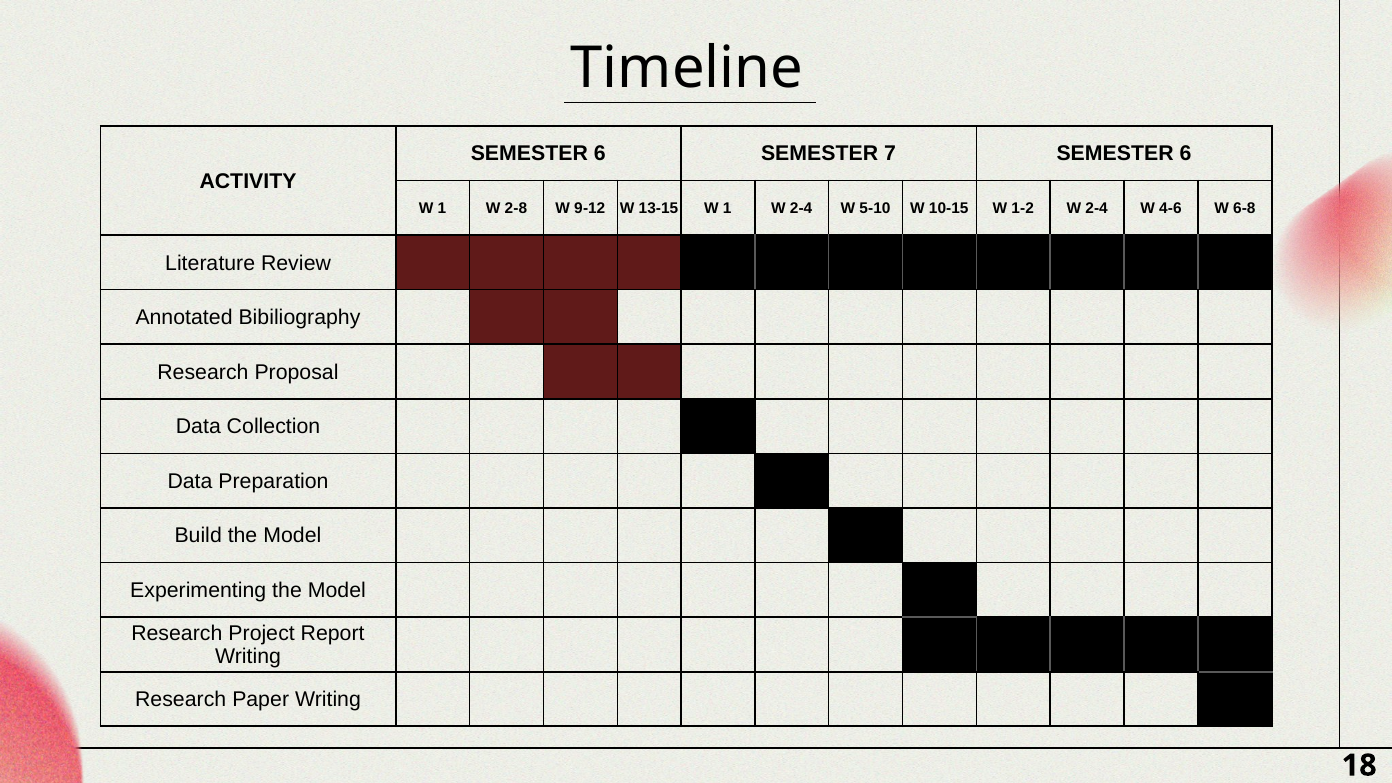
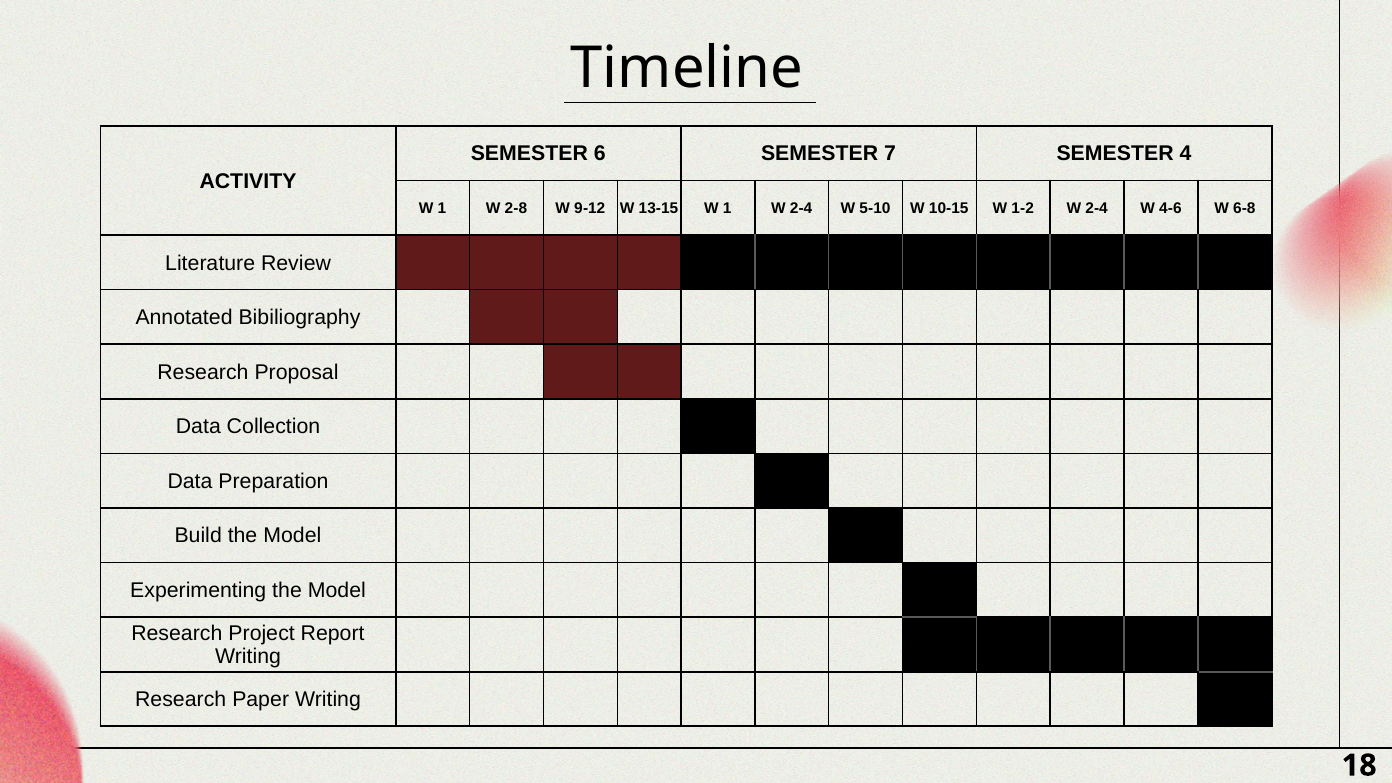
7 SEMESTER 6: 6 -> 4
